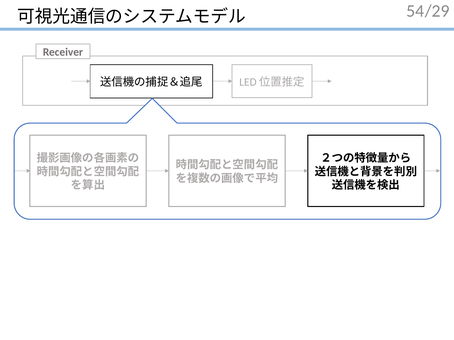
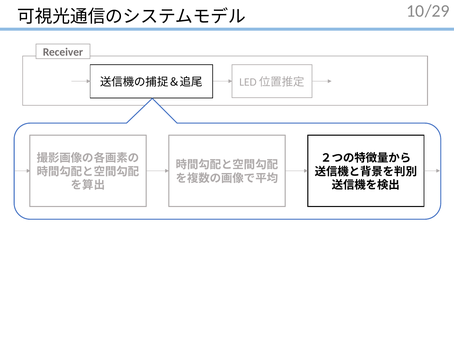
54: 54 -> 10
